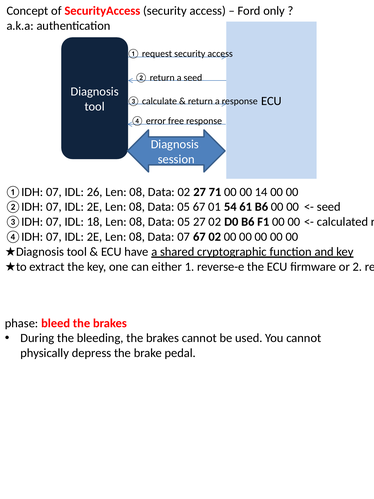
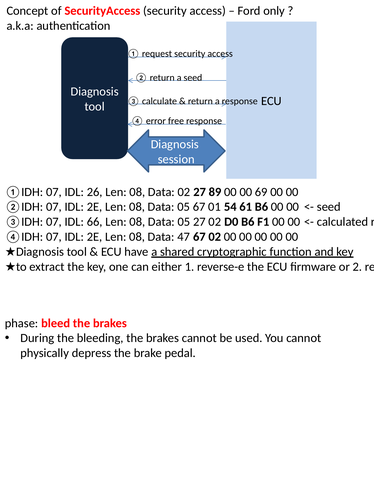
71: 71 -> 89
14: 14 -> 69
18: 18 -> 66
Data 07: 07 -> 47
